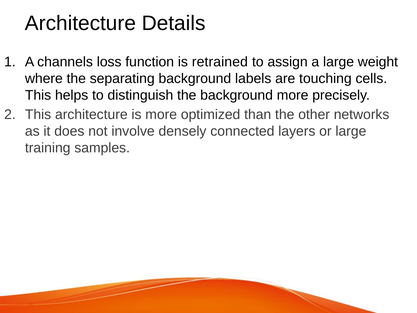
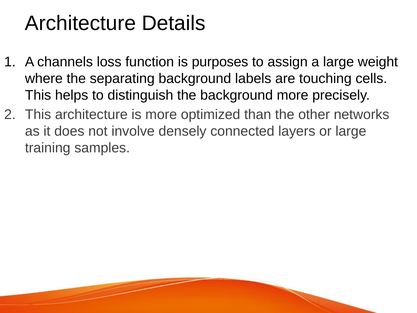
retrained: retrained -> purposes
